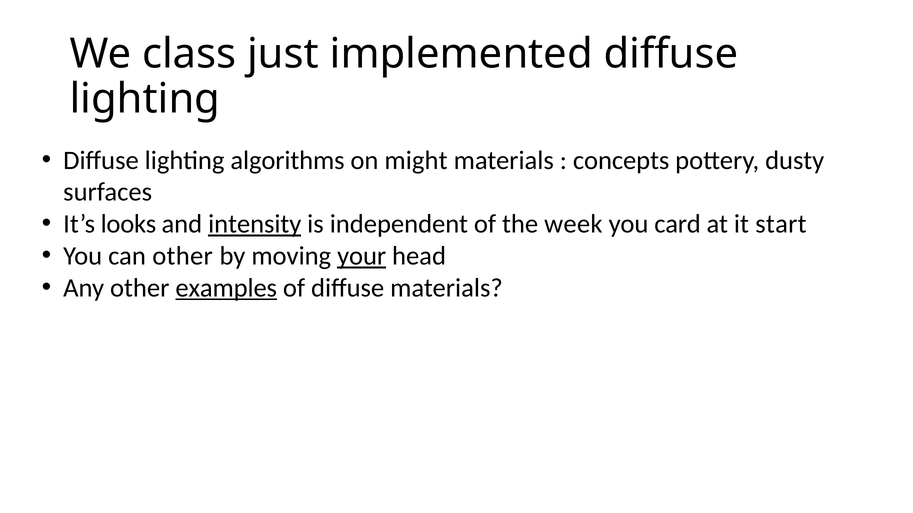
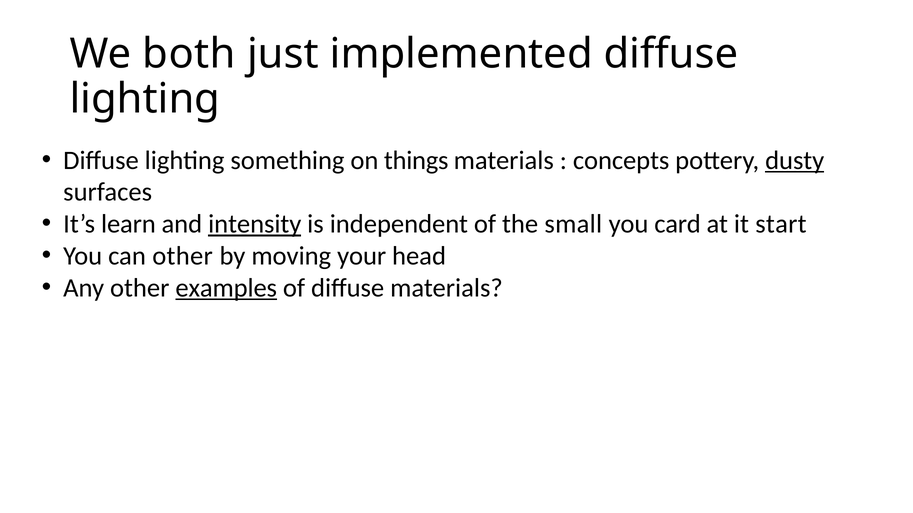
class: class -> both
algorithms: algorithms -> something
might: might -> things
dusty underline: none -> present
looks: looks -> learn
week: week -> small
your underline: present -> none
